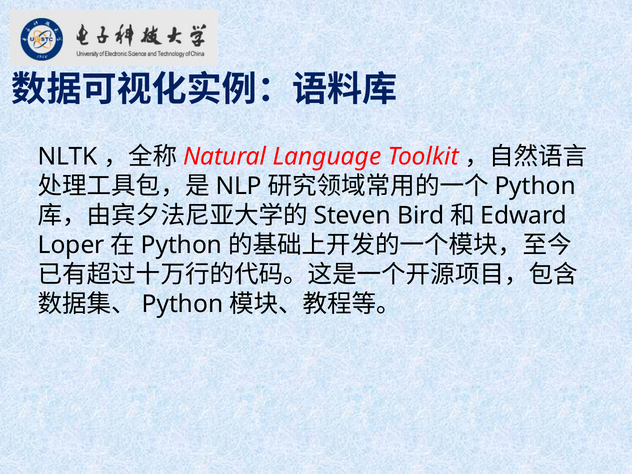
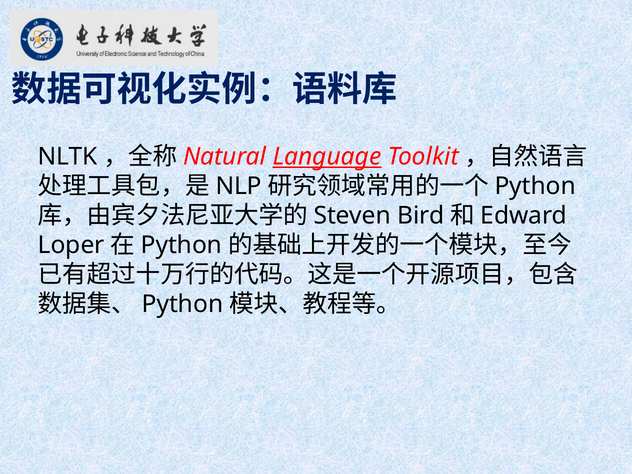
Language underline: none -> present
